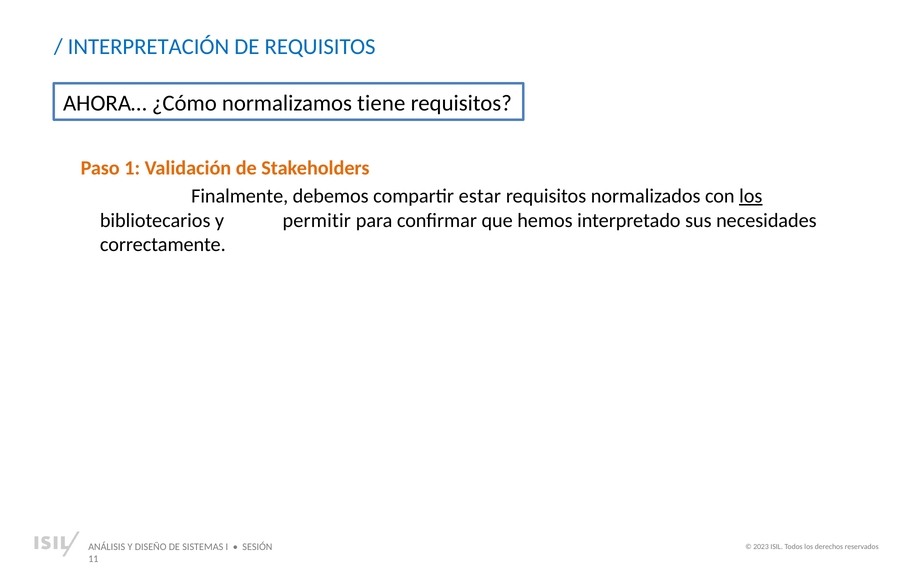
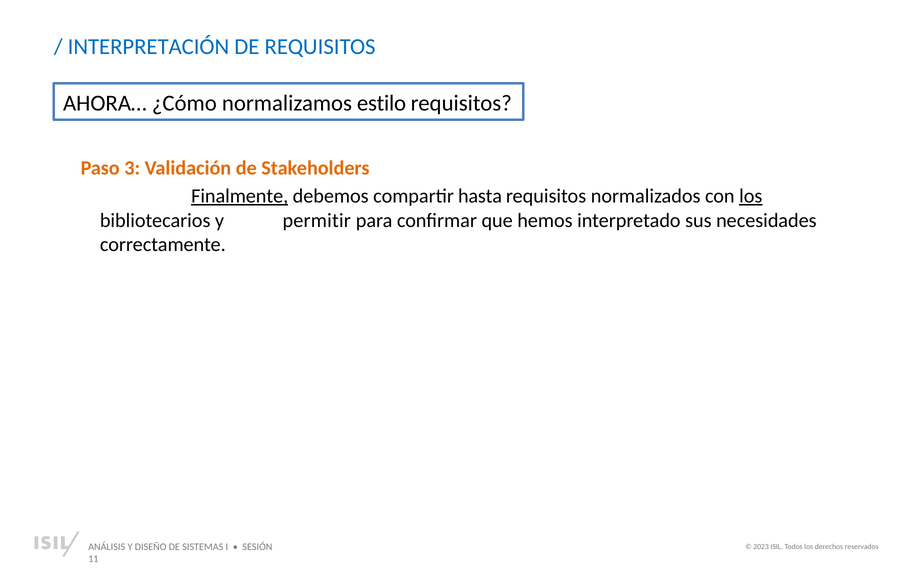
tiene: tiene -> estilo
1: 1 -> 3
Finalmente underline: none -> present
estar: estar -> hasta
